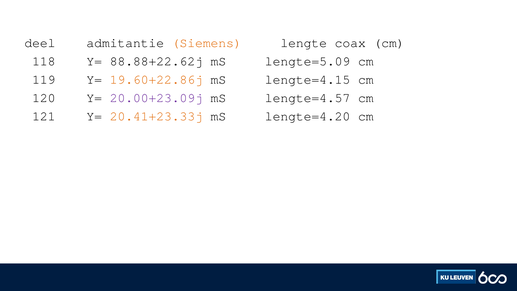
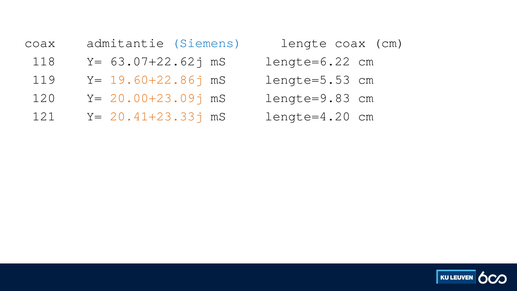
deel at (40, 43): deel -> coax
Siemens colour: orange -> blue
88.88+22.62j: 88.88+22.62j -> 63.07+22.62j
lengte=5.09: lengte=5.09 -> lengte=6.22
lengte=4.15: lengte=4.15 -> lengte=5.53
20.00+23.09j colour: purple -> orange
lengte=4.57: lengte=4.57 -> lengte=9.83
